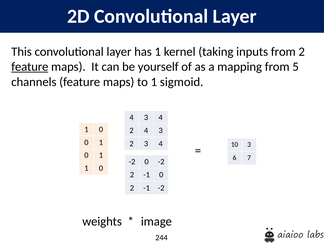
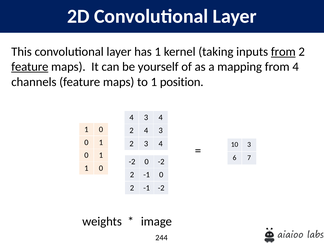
from at (283, 52) underline: none -> present
from 5: 5 -> 4
sigmoid: sigmoid -> position
